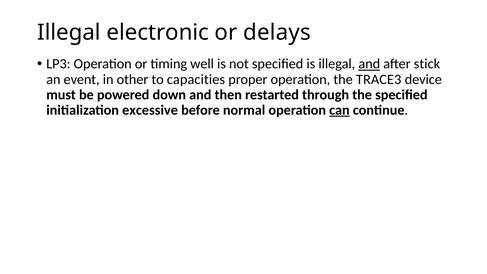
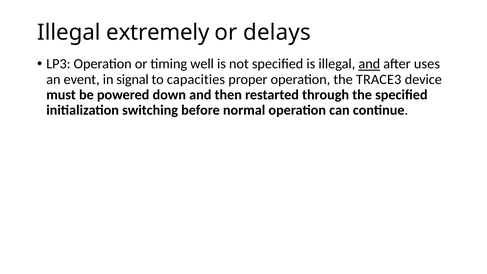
electronic: electronic -> extremely
stick: stick -> uses
other: other -> signal
excessive: excessive -> switching
can underline: present -> none
